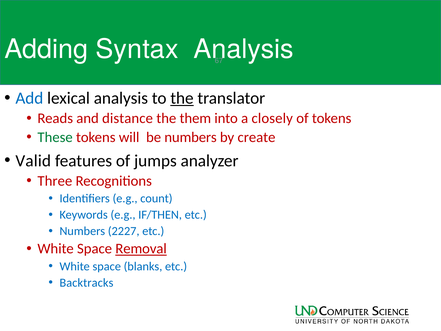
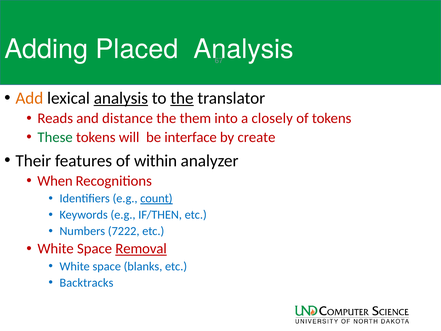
Syntax: Syntax -> Placed
Add colour: blue -> orange
analysis at (121, 98) underline: none -> present
be numbers: numbers -> interface
Valid: Valid -> Their
jumps: jumps -> within
Three: Three -> When
count underline: none -> present
2227: 2227 -> 7222
